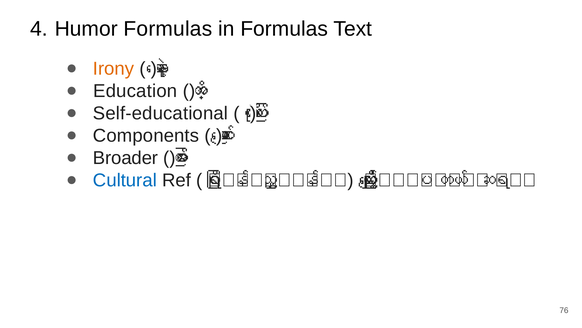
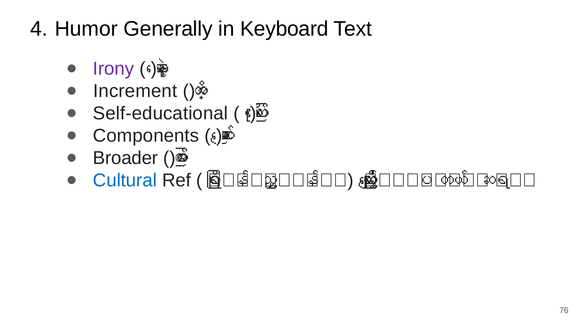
Humor Formulas: Formulas -> Generally
in Formulas: Formulas -> Keyboard
Irony colour: orange -> purple
Education: Education -> Increment
